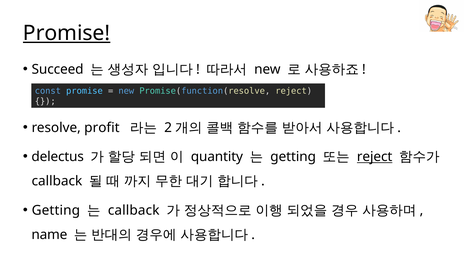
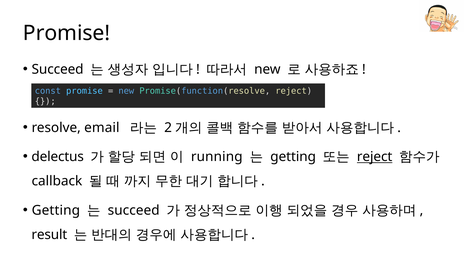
Promise at (67, 33) underline: present -> none
profit: profit -> email
quantity: quantity -> running
callback at (134, 210): callback -> succeed
name: name -> result
